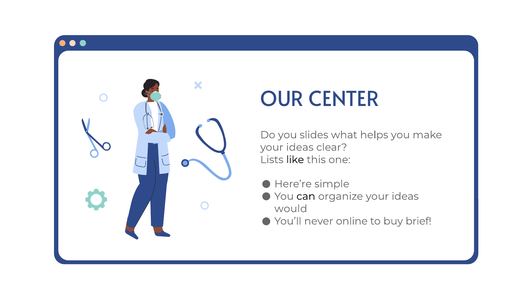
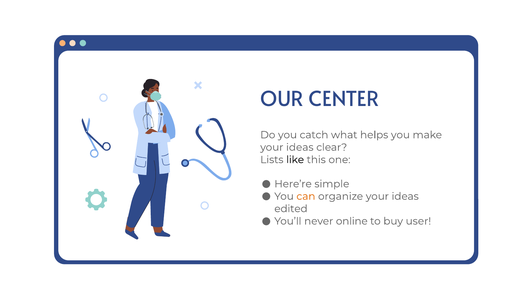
slides: slides -> catch
can colour: black -> orange
would: would -> edited
brief: brief -> user
